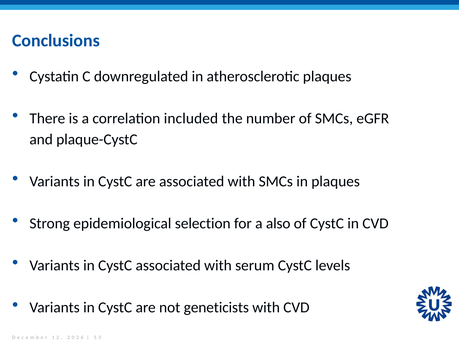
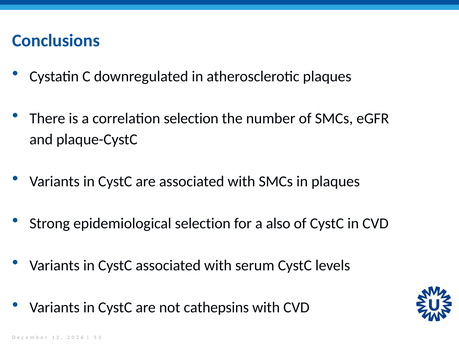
correlation included: included -> selection
geneticists: geneticists -> cathepsins
